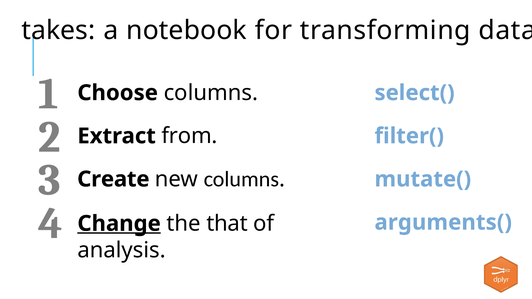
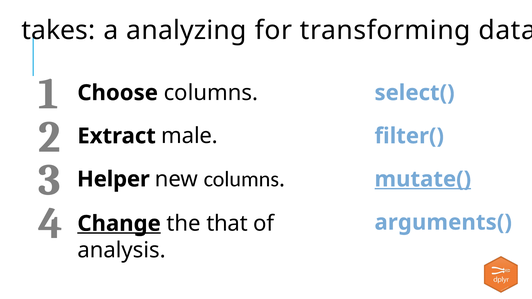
notebook: notebook -> analyzing
from: from -> male
Create: Create -> Helper
mutate( underline: none -> present
